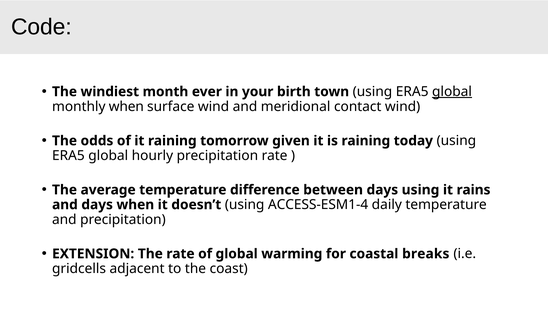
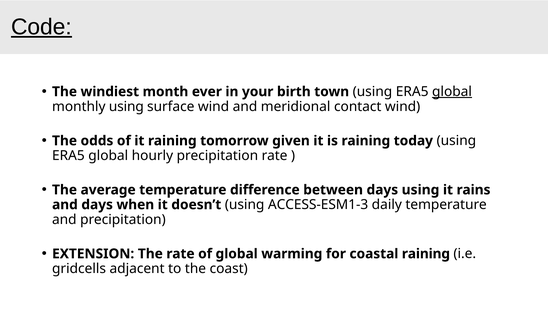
Code underline: none -> present
monthly when: when -> using
ACCESS-ESM1-4: ACCESS-ESM1-4 -> ACCESS-ESM1-3
coastal breaks: breaks -> raining
